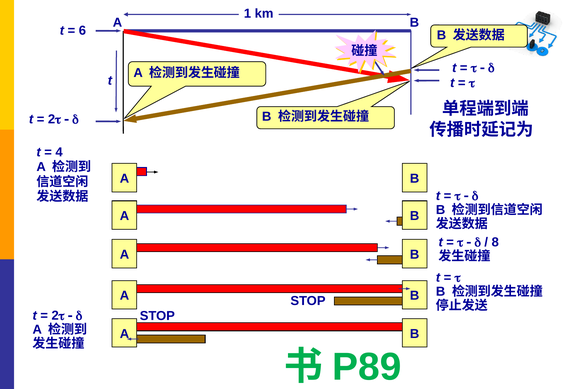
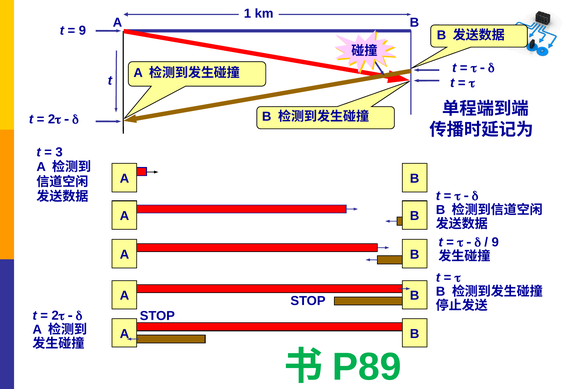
6 at (82, 30): 6 -> 9
4: 4 -> 3
8 at (495, 243): 8 -> 9
